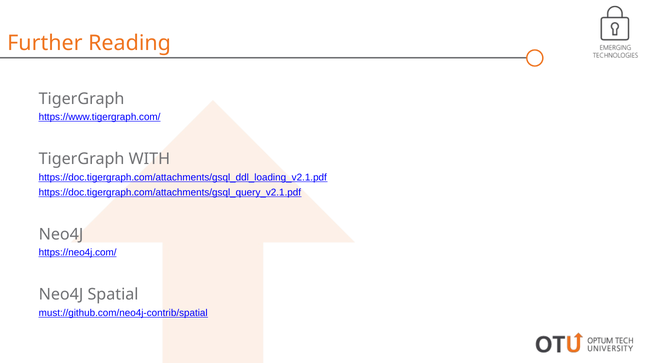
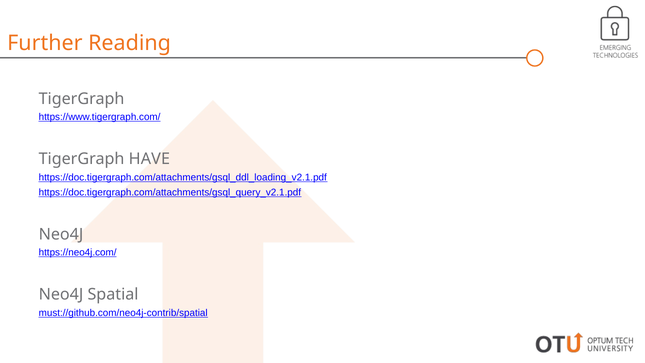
WITH: WITH -> HAVE
